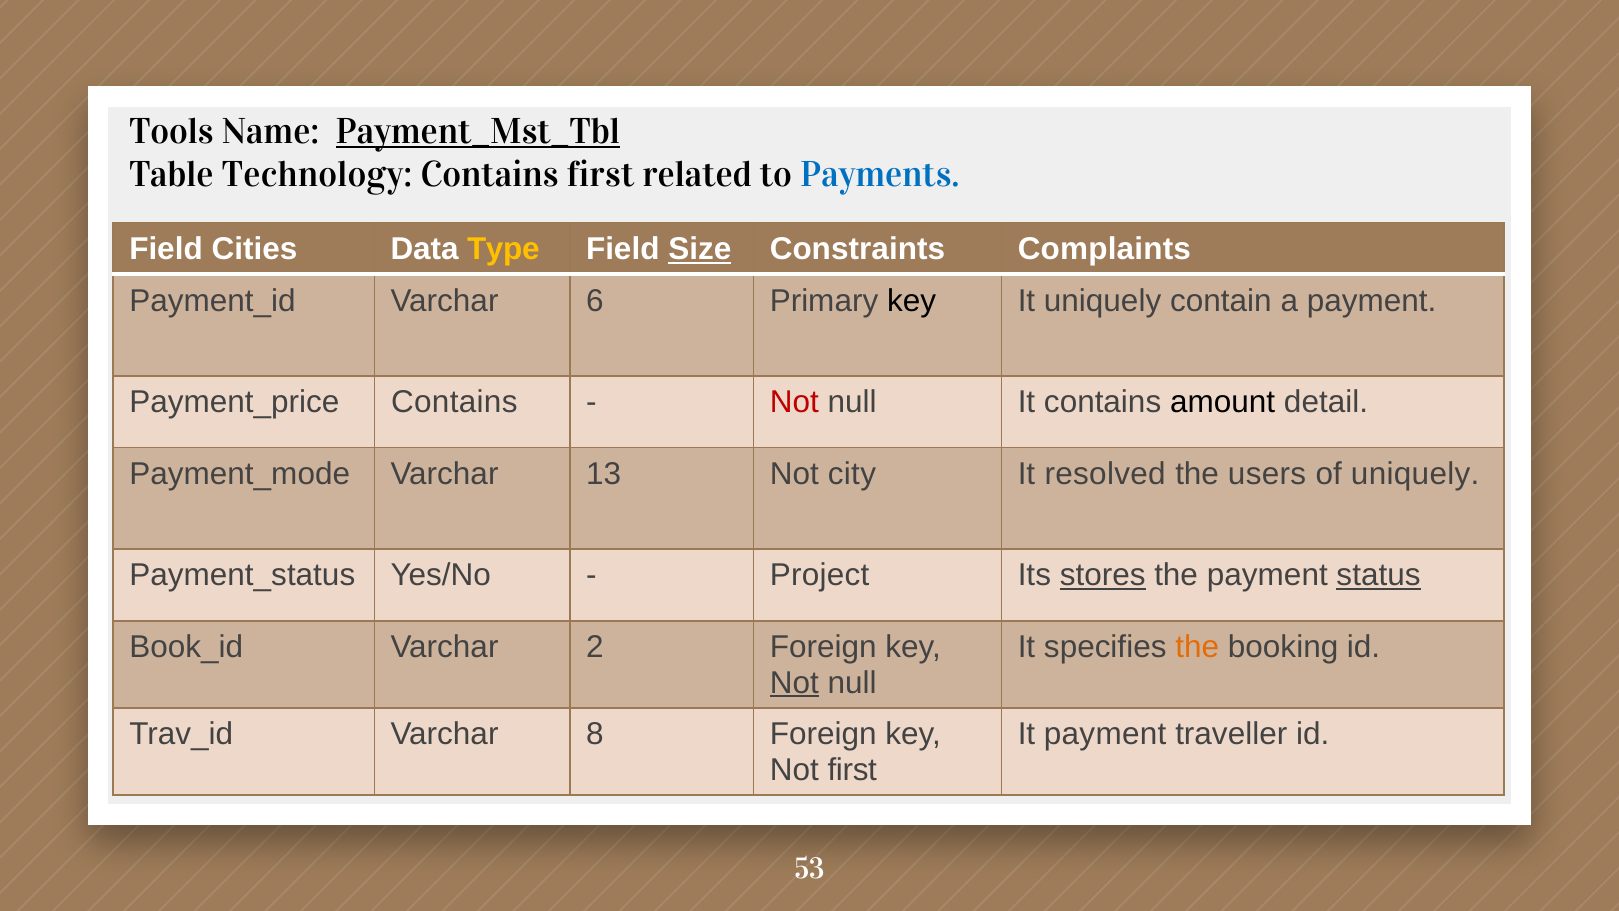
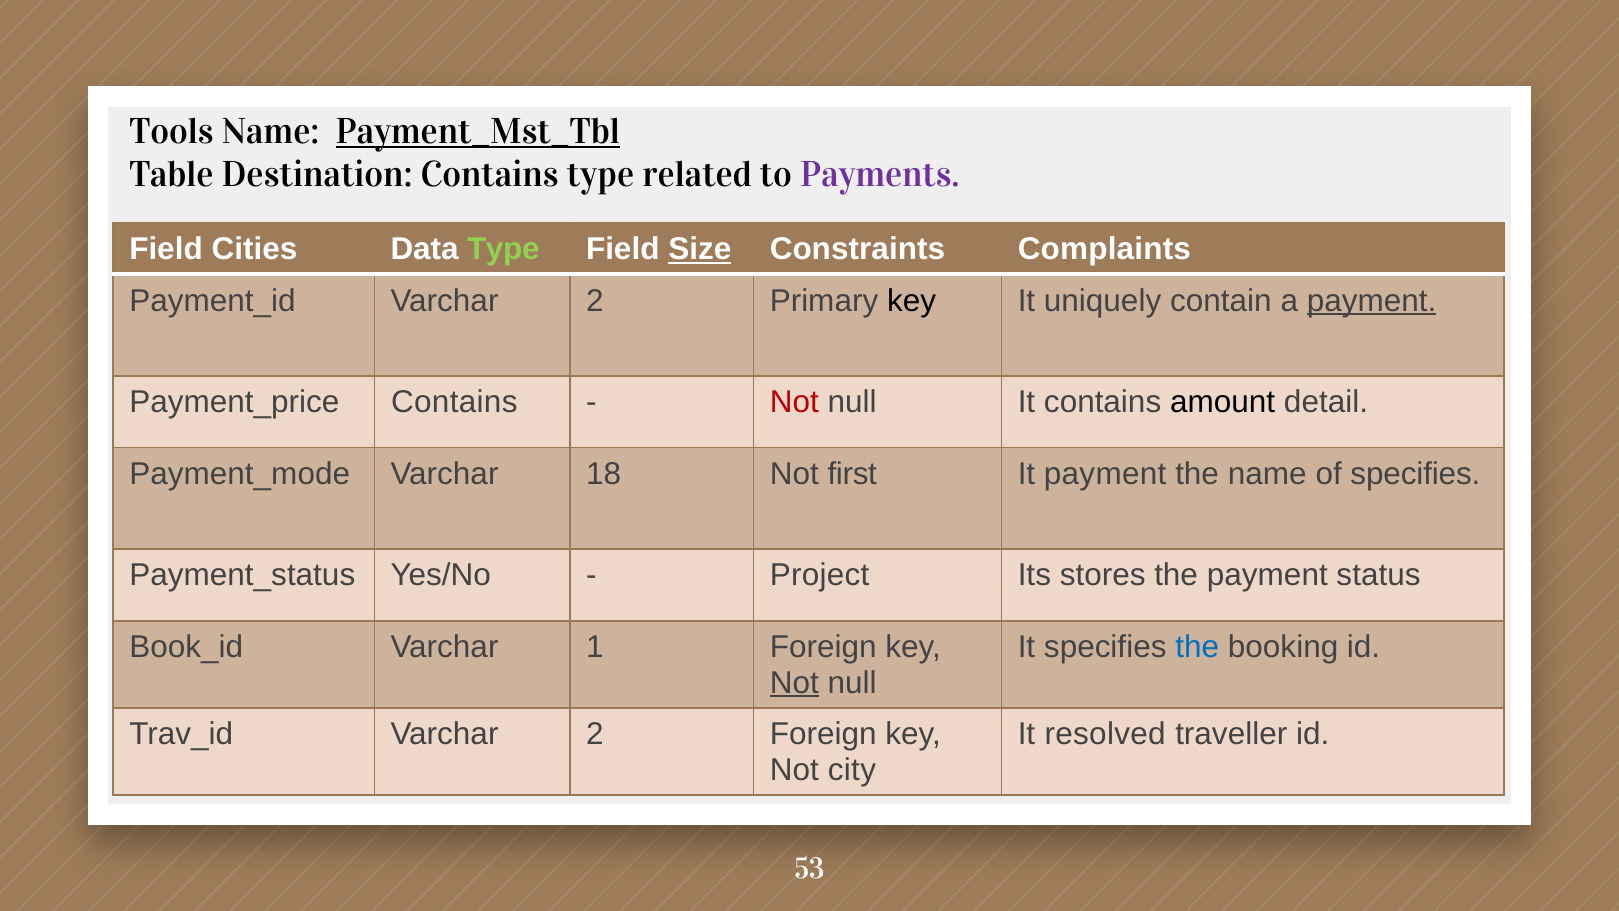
Technology: Technology -> Destination
Contains first: first -> type
Payments colour: blue -> purple
Type at (503, 249) colour: yellow -> light green
6 at (595, 301): 6 -> 2
payment at (1372, 301) underline: none -> present
13: 13 -> 18
city: city -> first
It resolved: resolved -> payment
the users: users -> name
of uniquely: uniquely -> specifies
stores underline: present -> none
status underline: present -> none
2: 2 -> 1
the at (1197, 647) colour: orange -> blue
8 at (595, 734): 8 -> 2
It payment: payment -> resolved
Not first: first -> city
